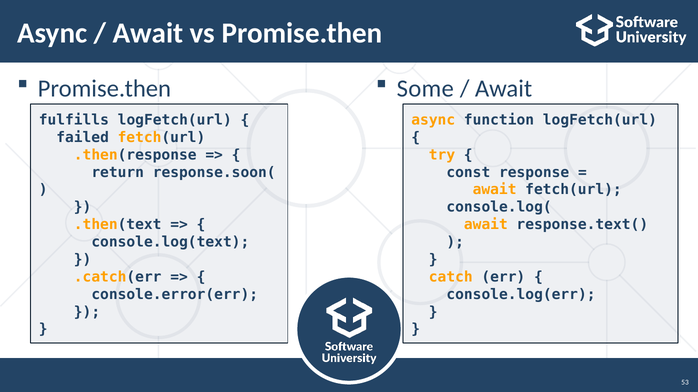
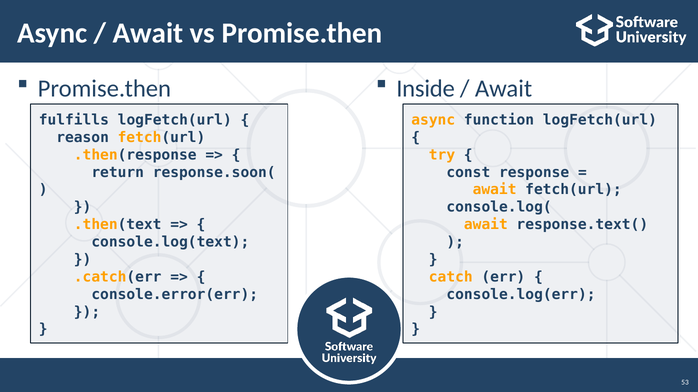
Some: Some -> Inside
failed: failed -> reason
